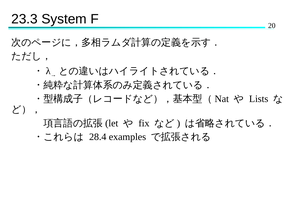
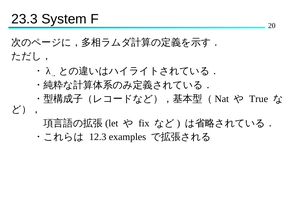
Lists: Lists -> True
28.4: 28.4 -> 12.3
